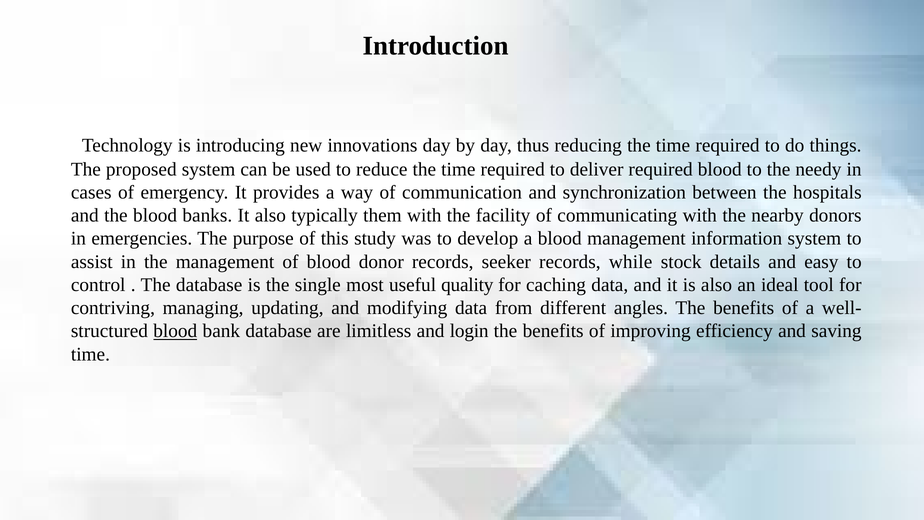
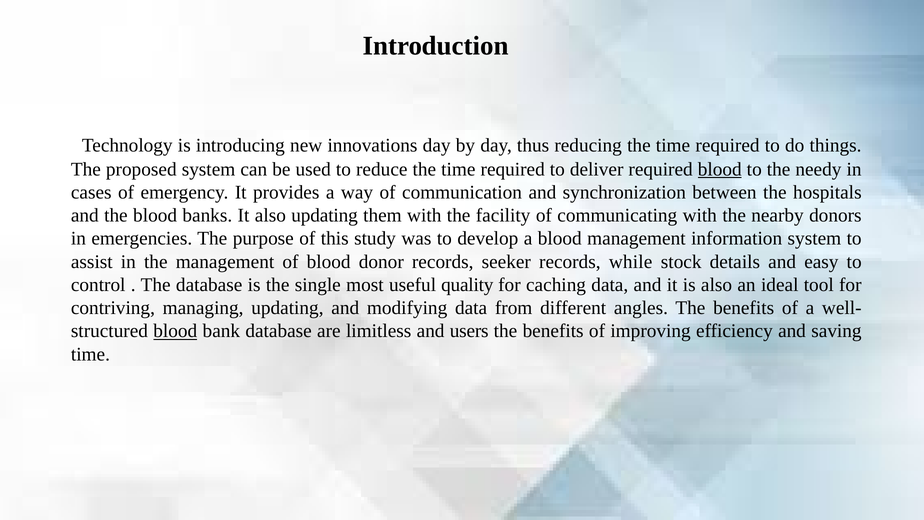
blood at (720, 169) underline: none -> present
also typically: typically -> updating
login: login -> users
